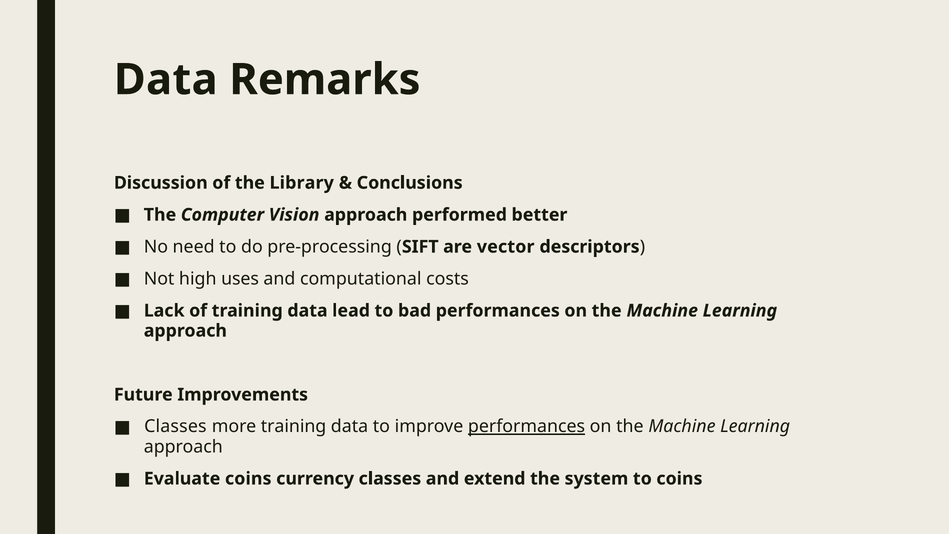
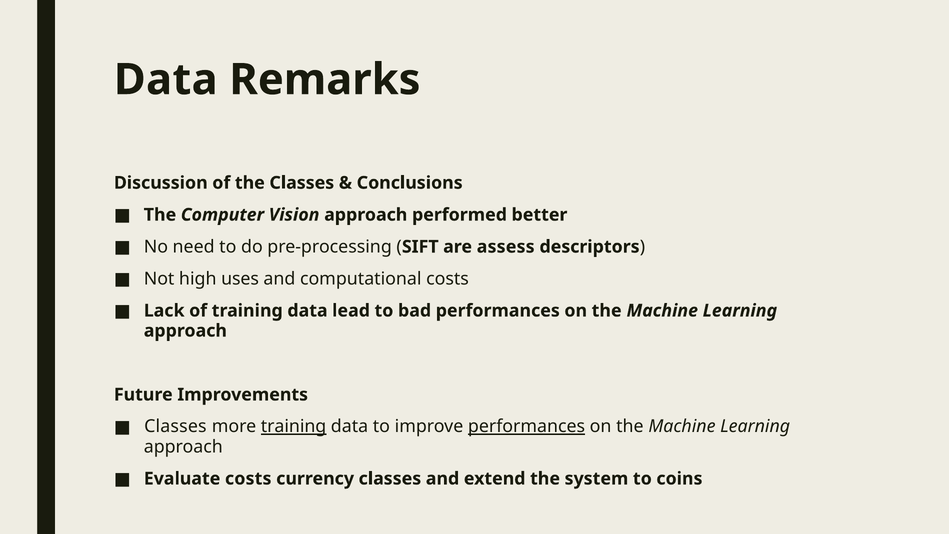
the Library: Library -> Classes
vector: vector -> assess
training at (294, 426) underline: none -> present
Evaluate coins: coins -> costs
